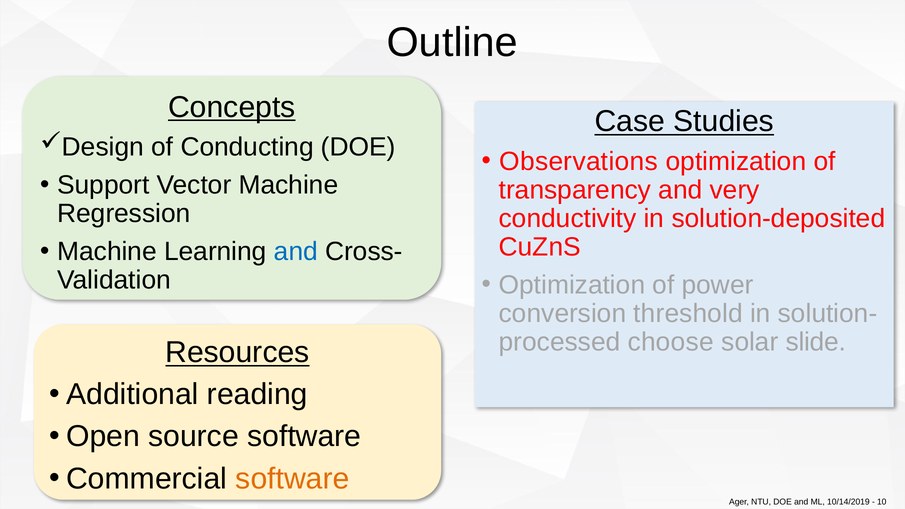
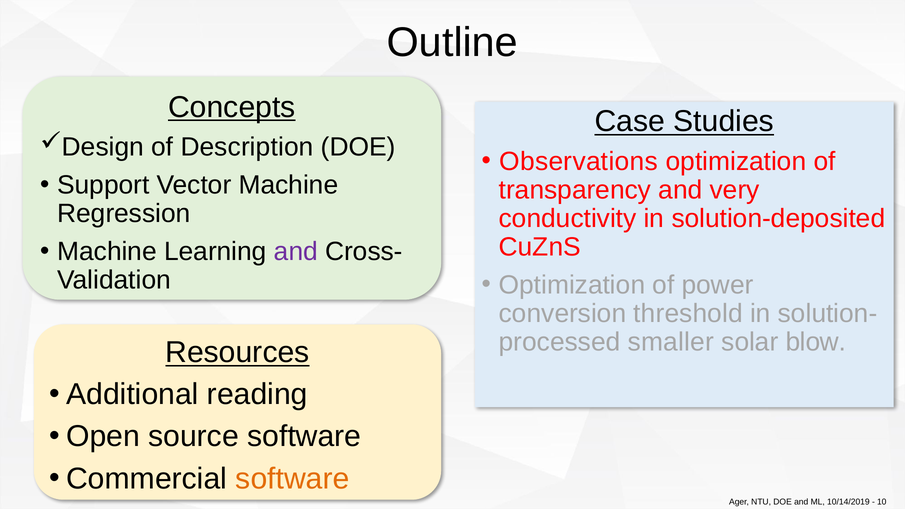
Conducting: Conducting -> Description
and at (296, 252) colour: blue -> purple
choose: choose -> smaller
slide: slide -> blow
